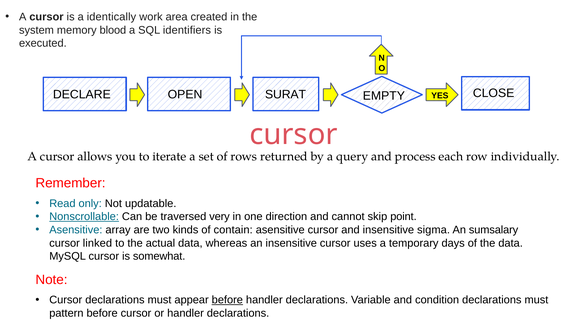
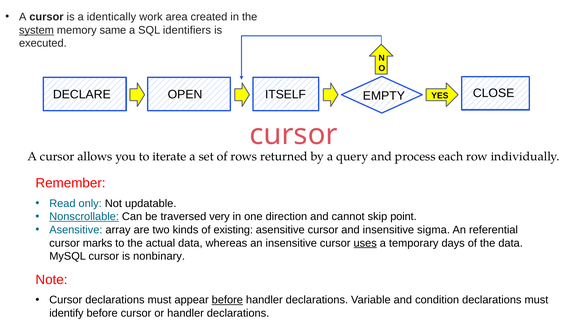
system underline: none -> present
blood: blood -> same
SURAT: SURAT -> ITSELF
contain: contain -> existing
sumsalary: sumsalary -> referential
linked: linked -> marks
uses underline: none -> present
somewhat: somewhat -> nonbinary
pattern: pattern -> identify
